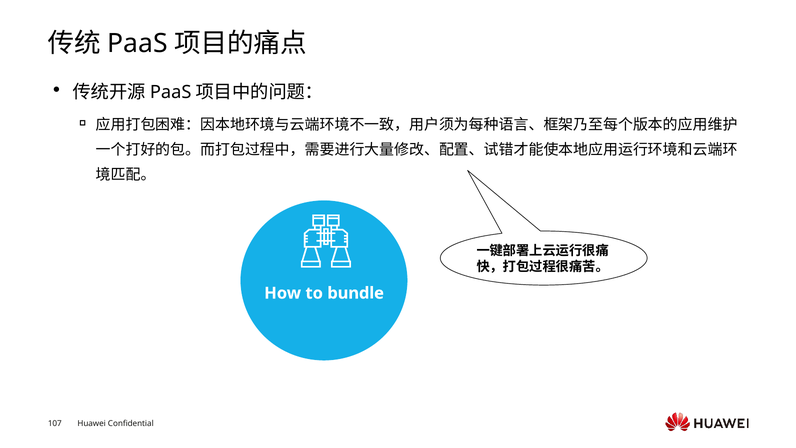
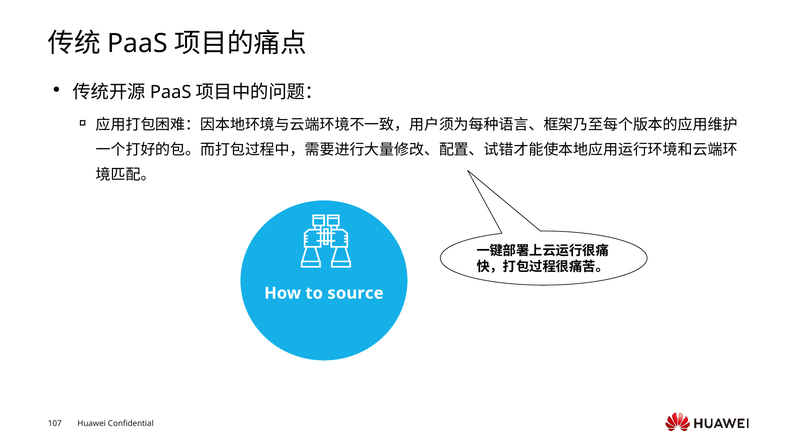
bundle: bundle -> source
